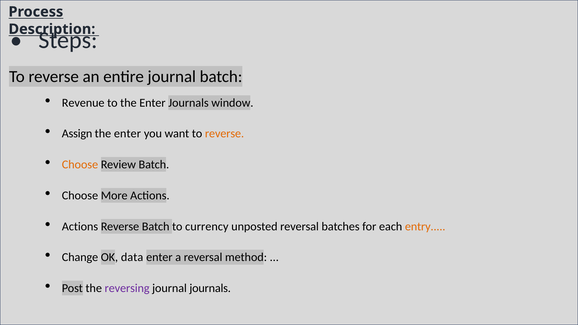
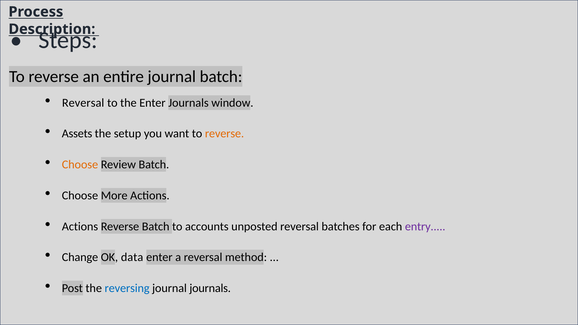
Revenue at (83, 103): Revenue -> Reversal
Assign: Assign -> Assets
enter at (127, 134): enter -> setup
currency: currency -> accounts
entry colour: orange -> purple
reversing colour: purple -> blue
